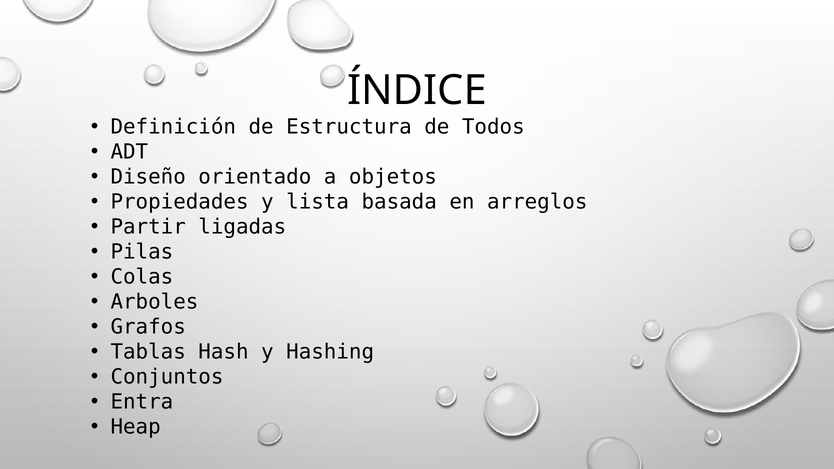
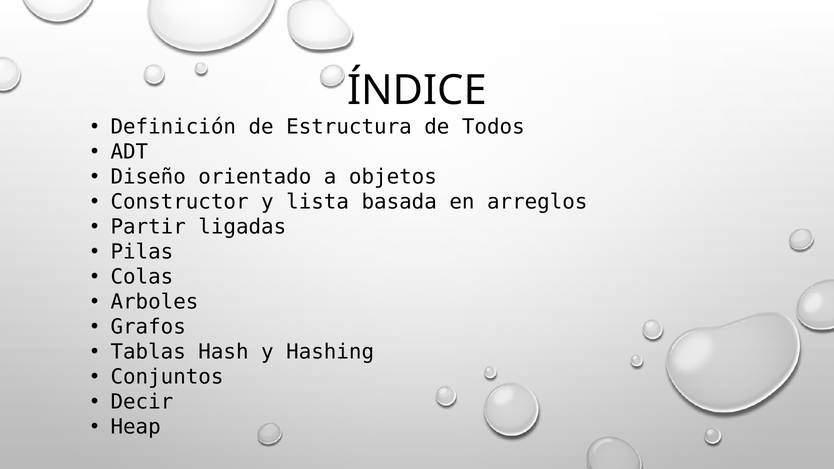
Propiedades: Propiedades -> Constructor
Entra: Entra -> Decir
